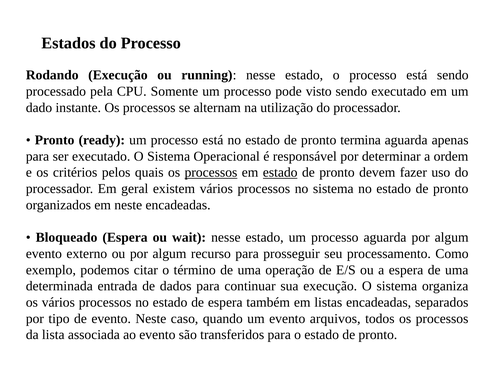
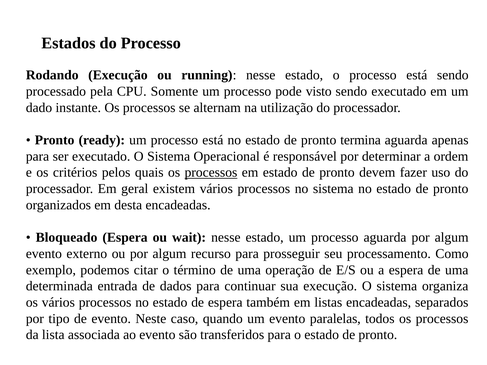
estado at (280, 173) underline: present -> none
em neste: neste -> desta
arquivos: arquivos -> paralelas
